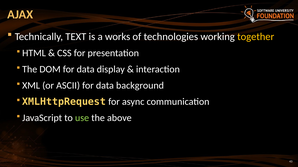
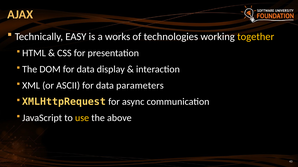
TEXT: TEXT -> EASY
background: background -> parameters
use colour: light green -> yellow
